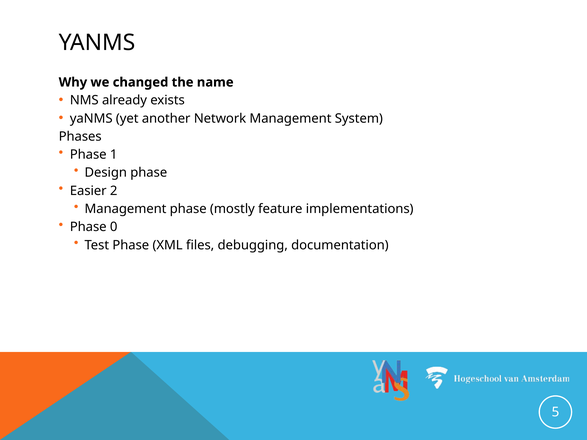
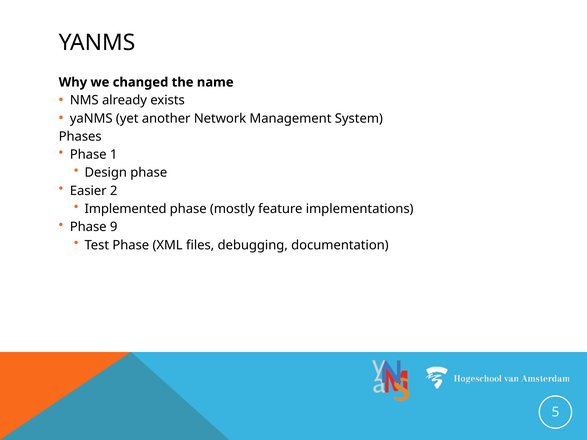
Management at (125, 209): Management -> Implemented
0: 0 -> 9
